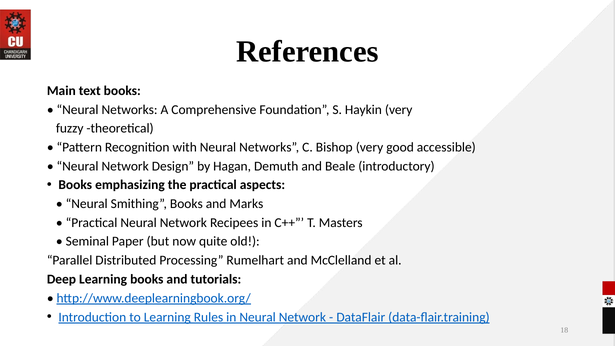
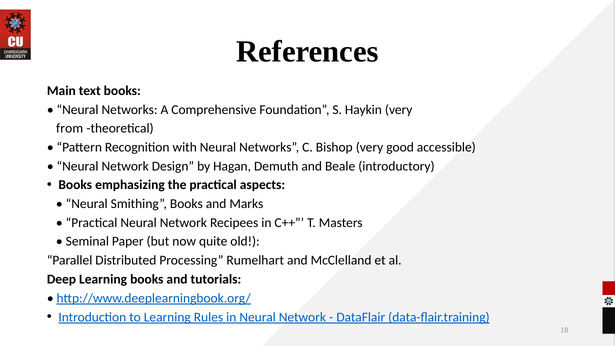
fuzzy: fuzzy -> from
